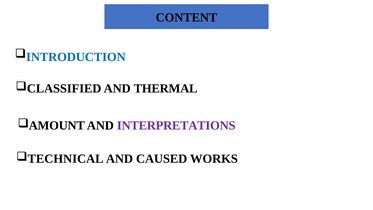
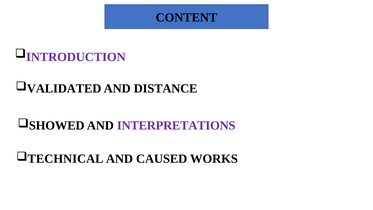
INTRODUCTION colour: blue -> purple
CLASSIFIED: CLASSIFIED -> VALIDATED
THERMAL: THERMAL -> DISTANCE
AMOUNT: AMOUNT -> SHOWED
